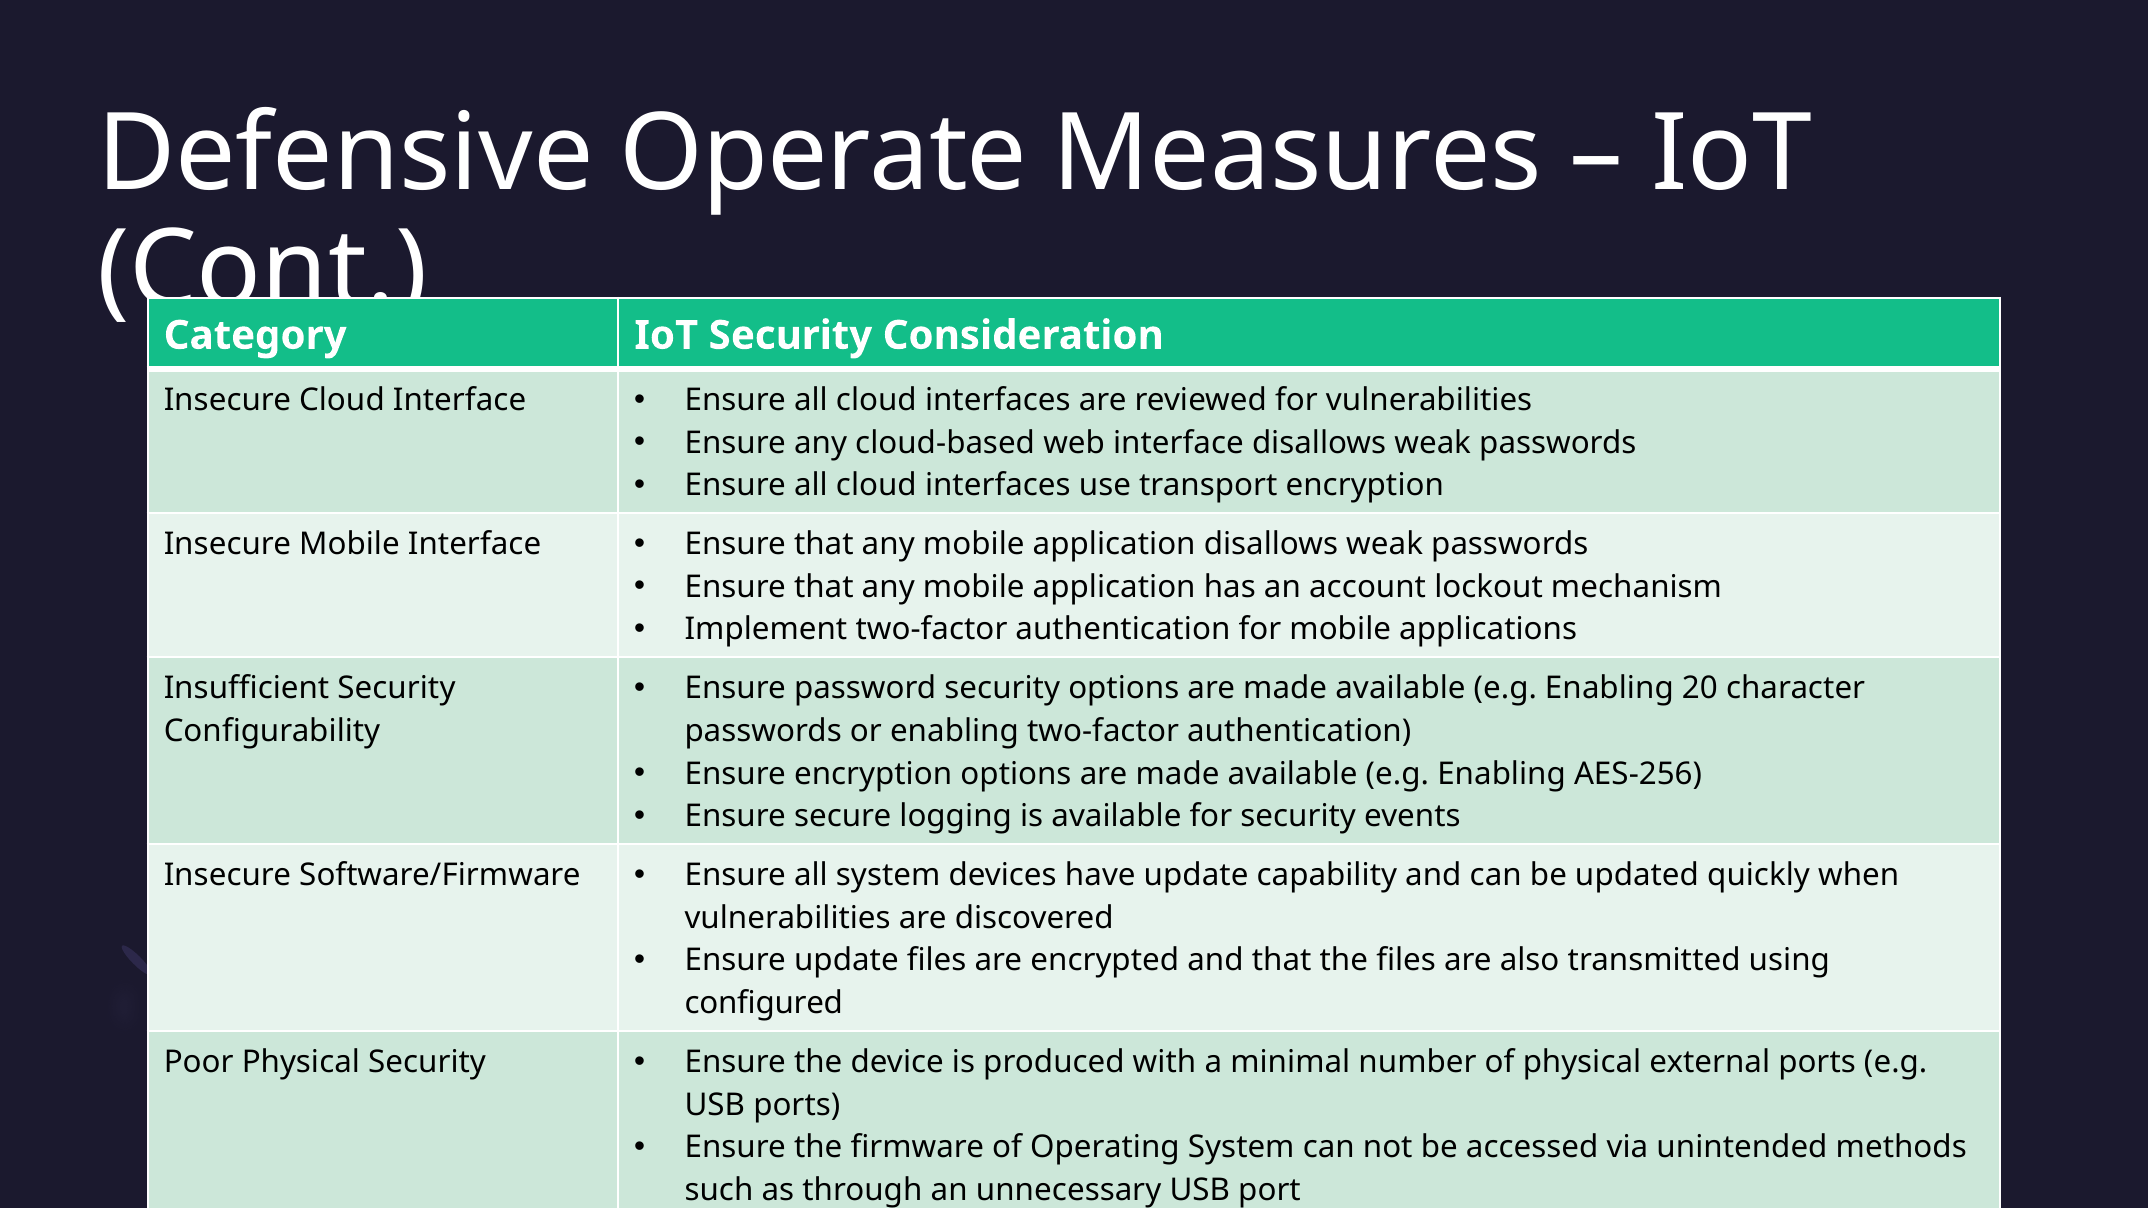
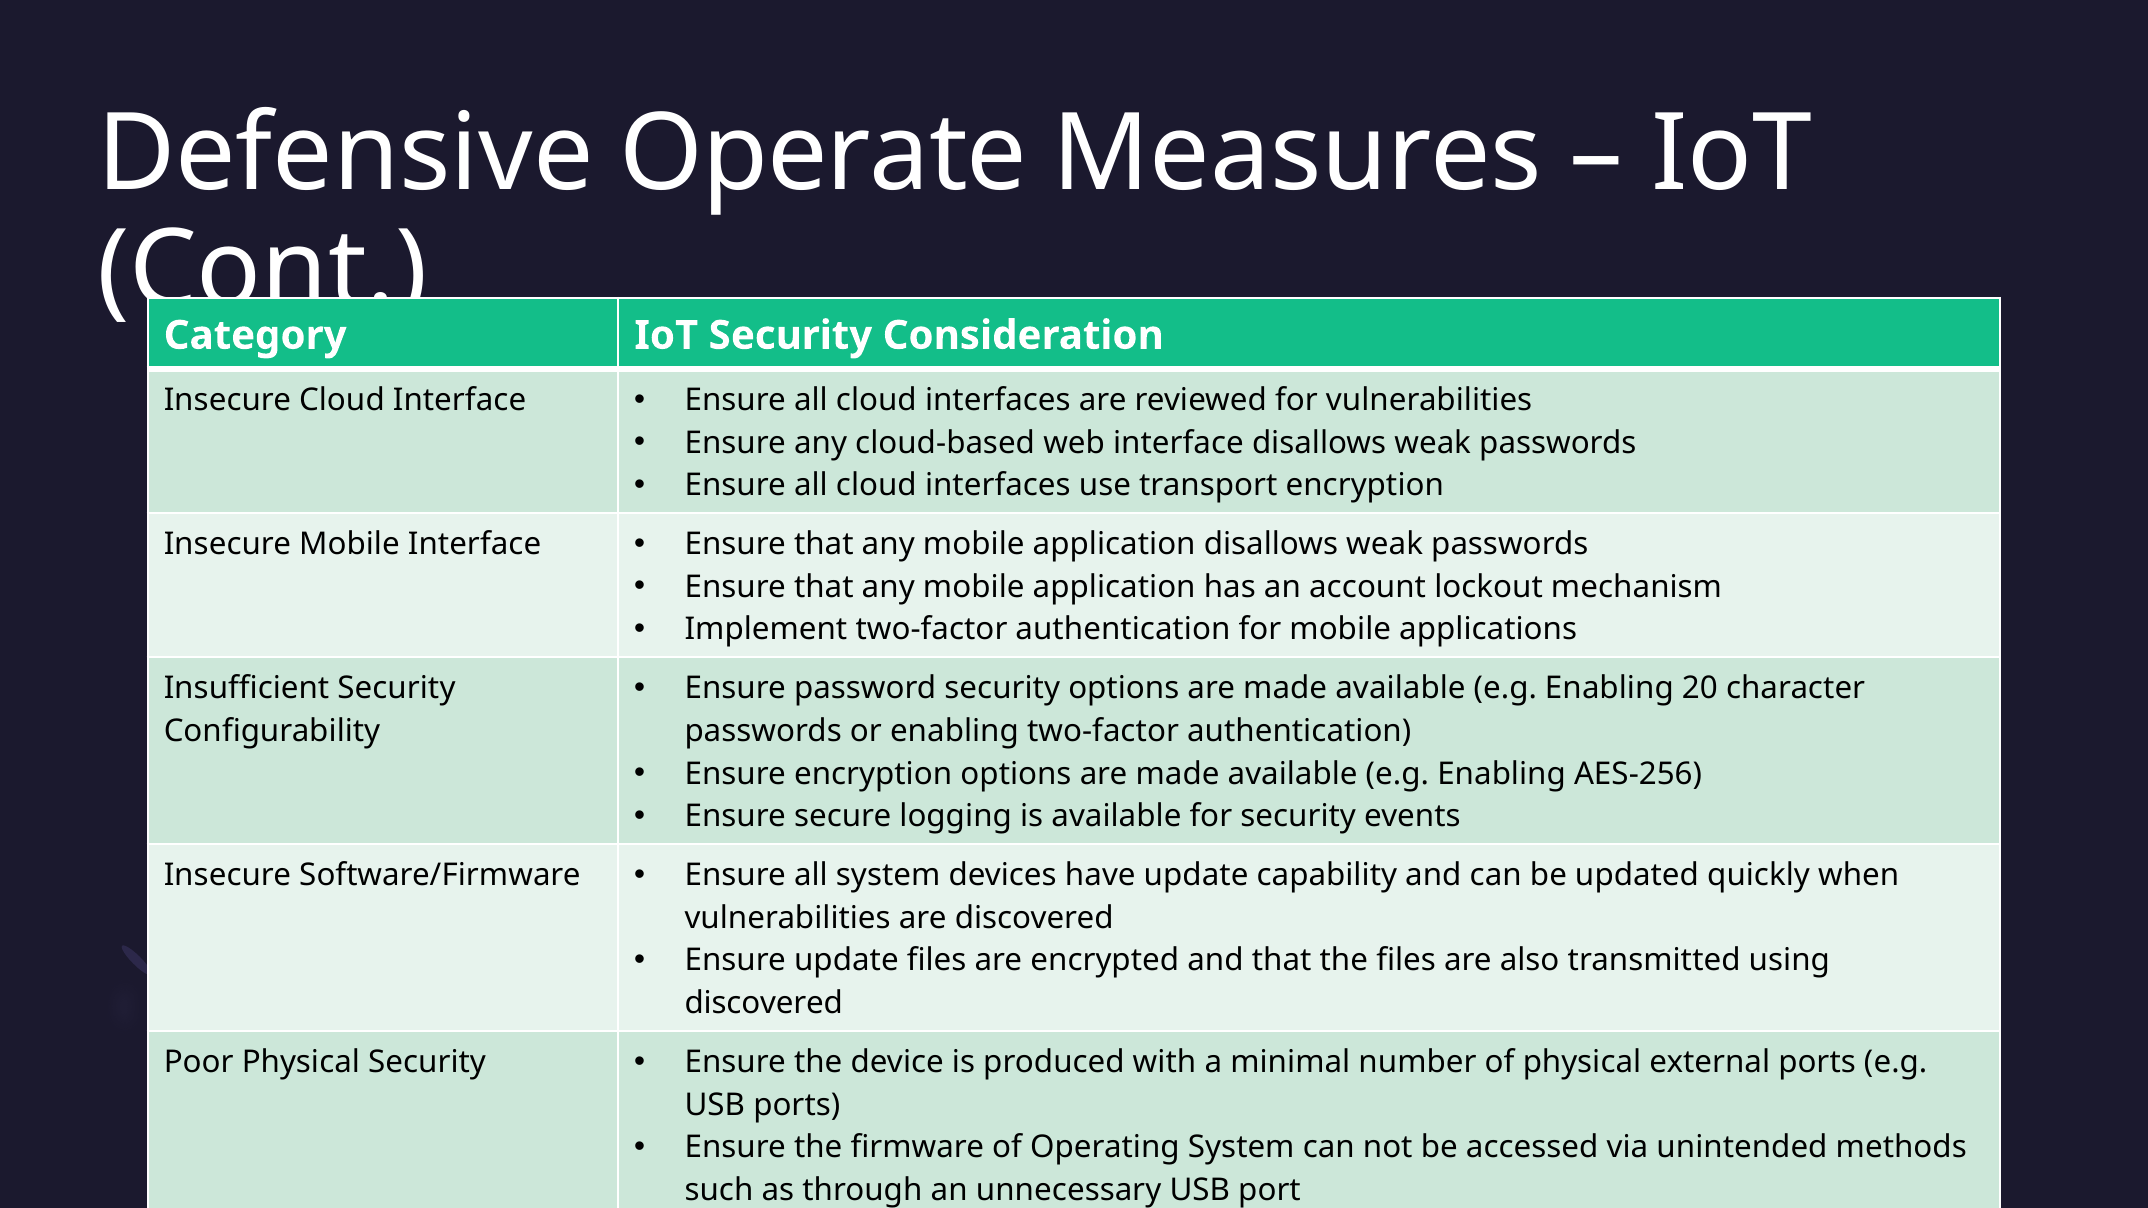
configured at (764, 1004): configured -> discovered
